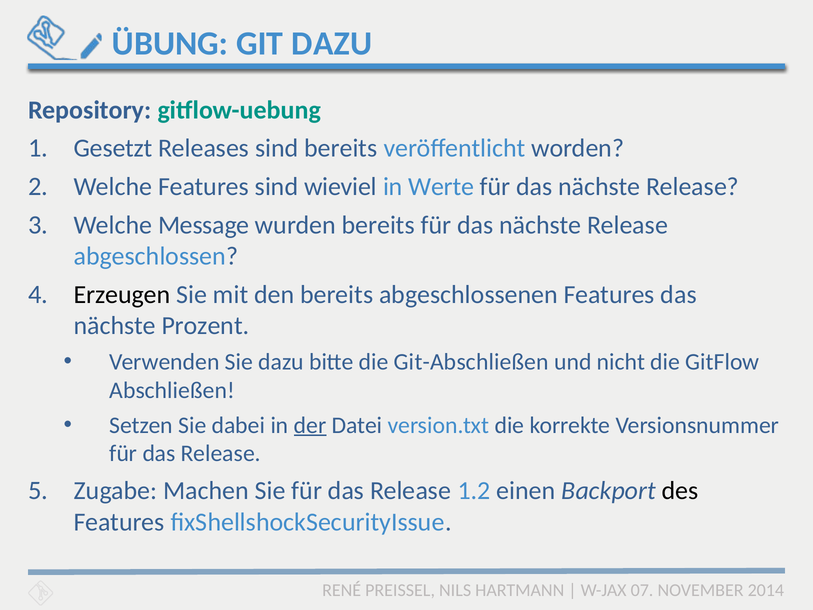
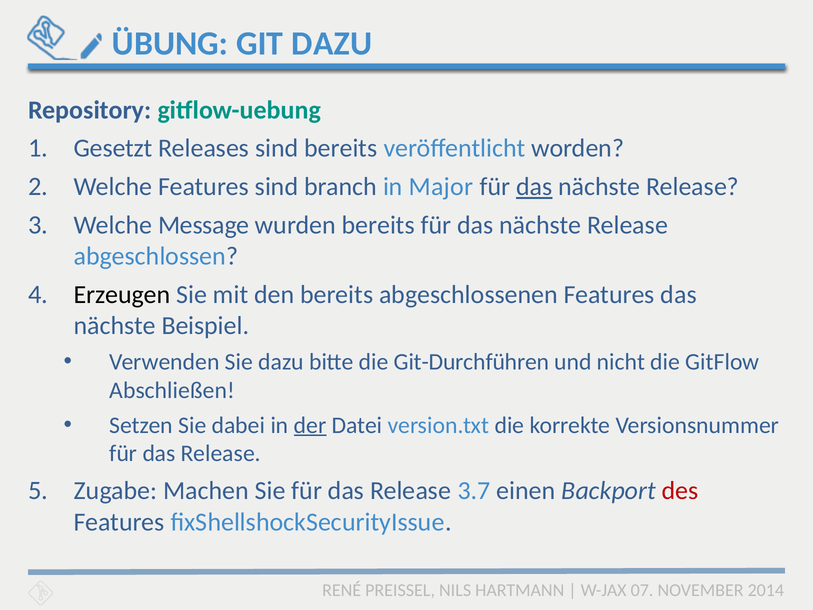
wieviel: wieviel -> branch
Werte: Werte -> Major
das at (534, 187) underline: none -> present
Prozent: Prozent -> Beispiel
Git-Abschließen: Git-Abschließen -> Git-Durchführen
1.2: 1.2 -> 3.7
des colour: black -> red
